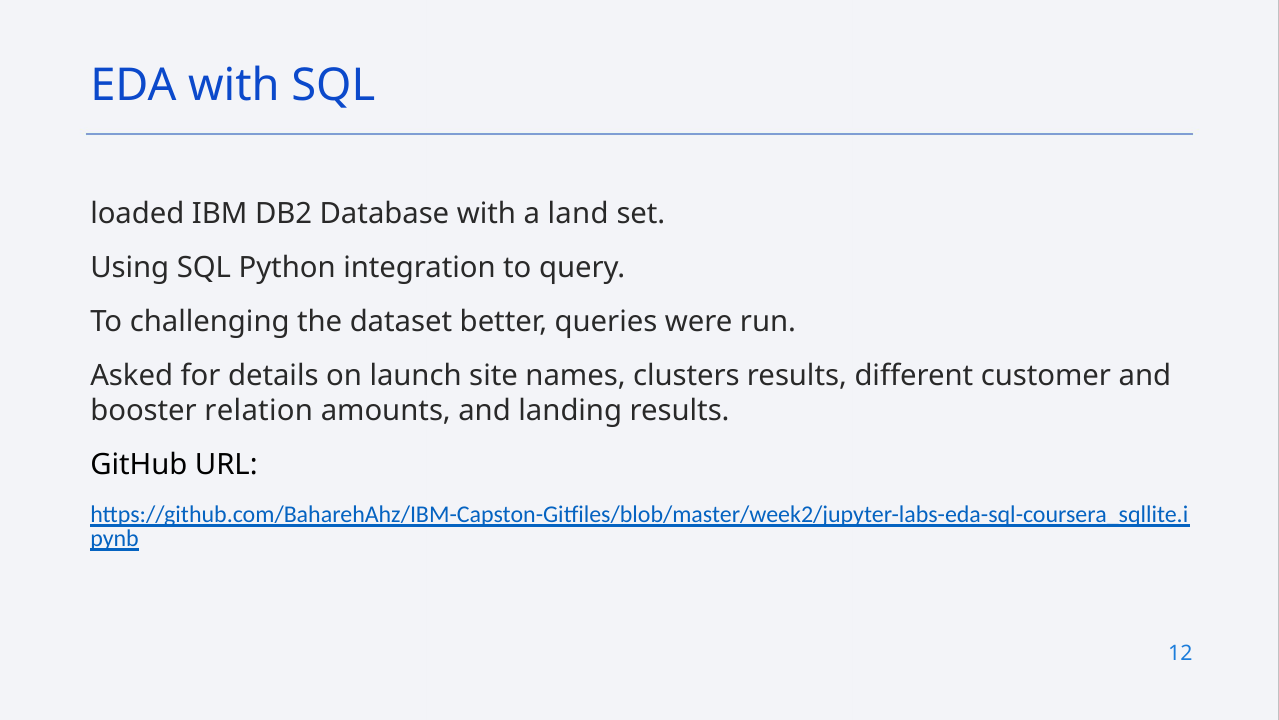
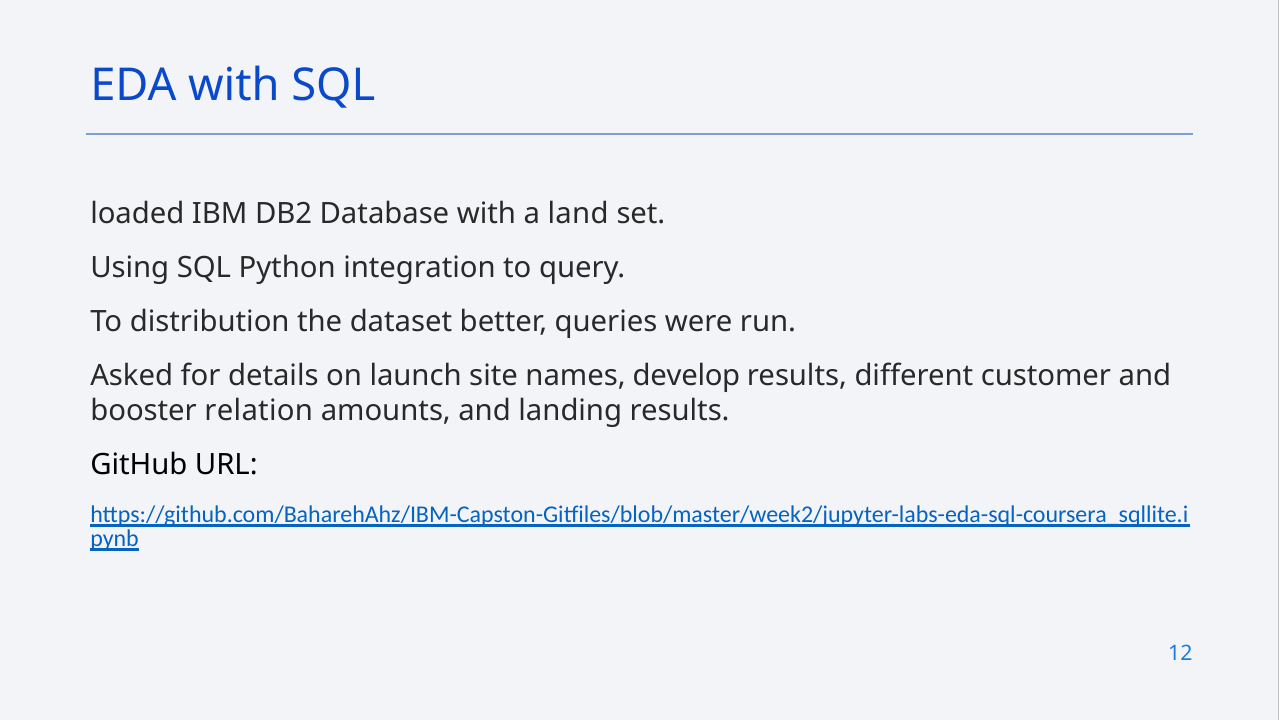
challenging: challenging -> distribution
clusters: clusters -> develop
